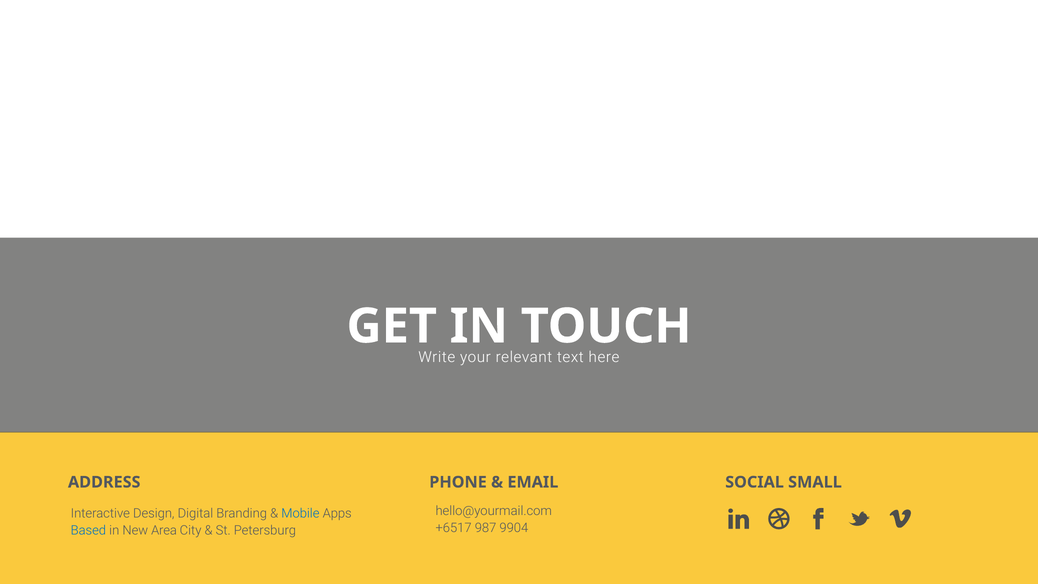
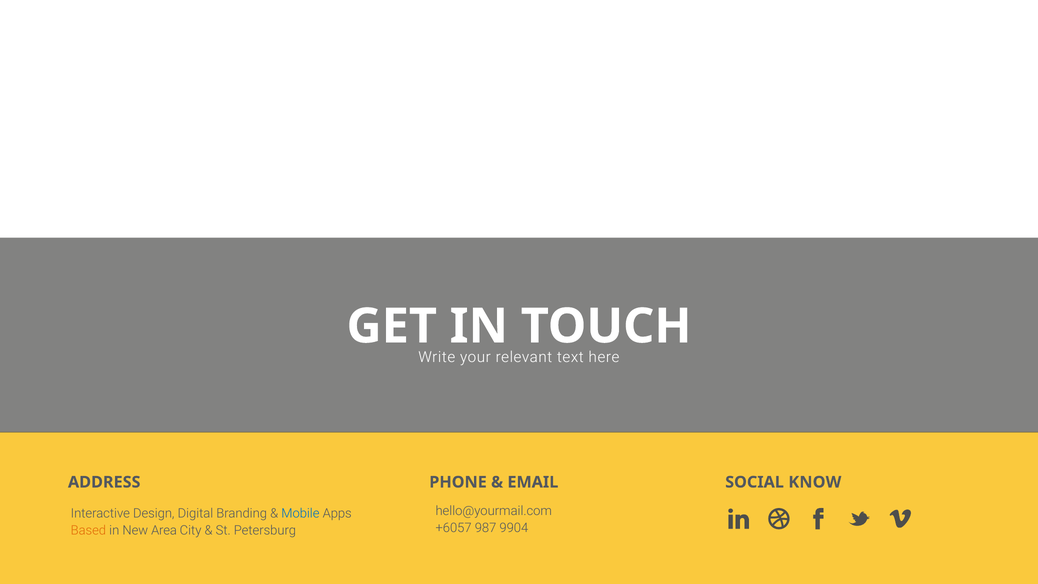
SMALL: SMALL -> KNOW
+6517: +6517 -> +6057
Based colour: blue -> orange
